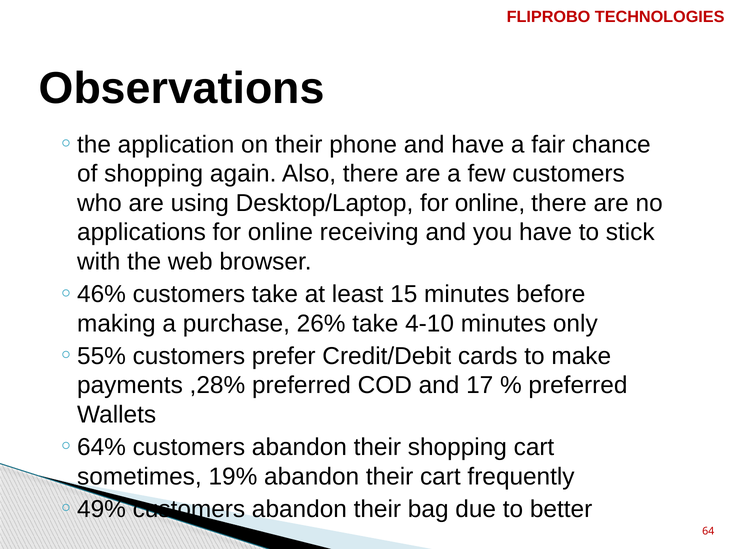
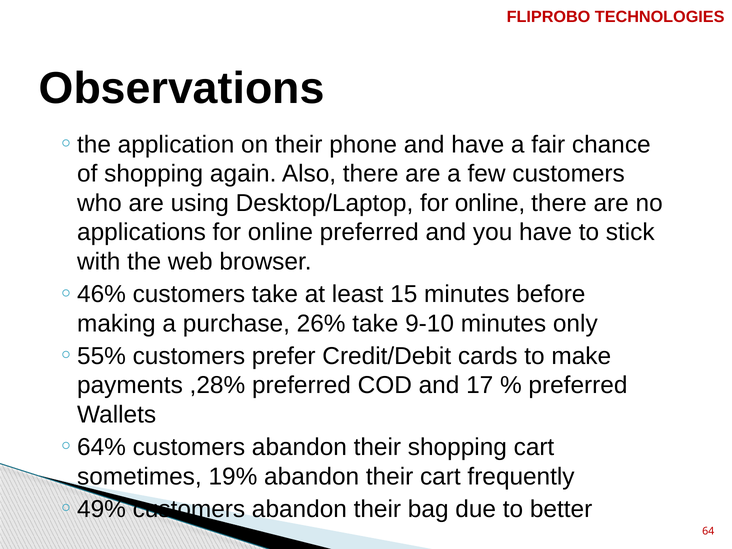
online receiving: receiving -> preferred
4-10: 4-10 -> 9-10
